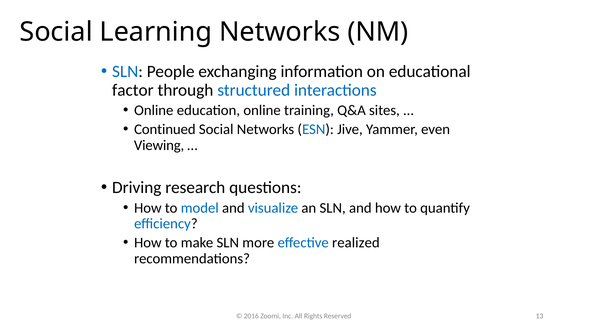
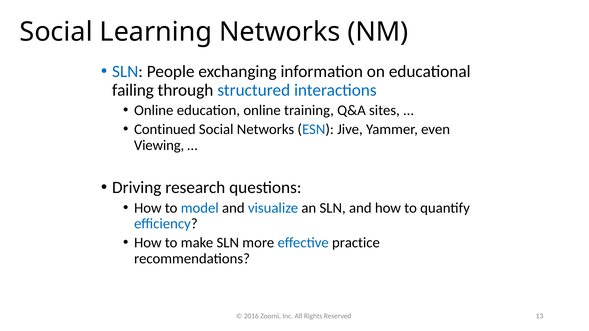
factor: factor -> failing
realized: realized -> practice
